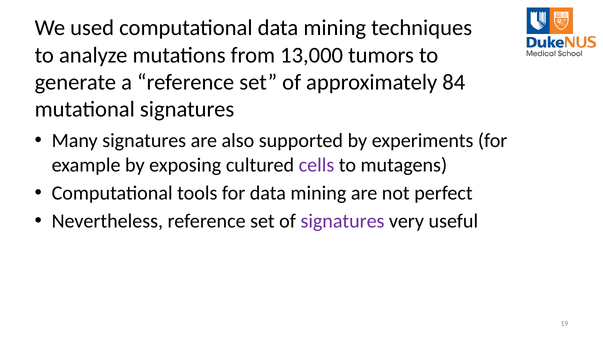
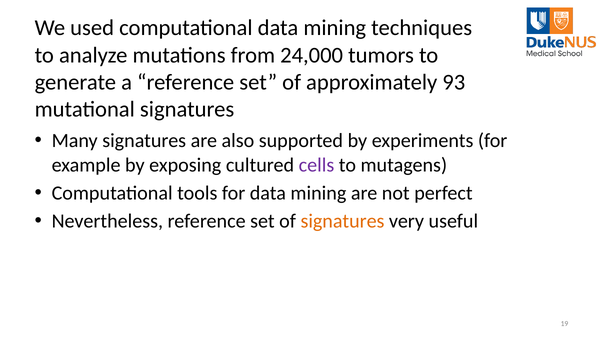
13,000: 13,000 -> 24,000
84: 84 -> 93
signatures at (343, 221) colour: purple -> orange
